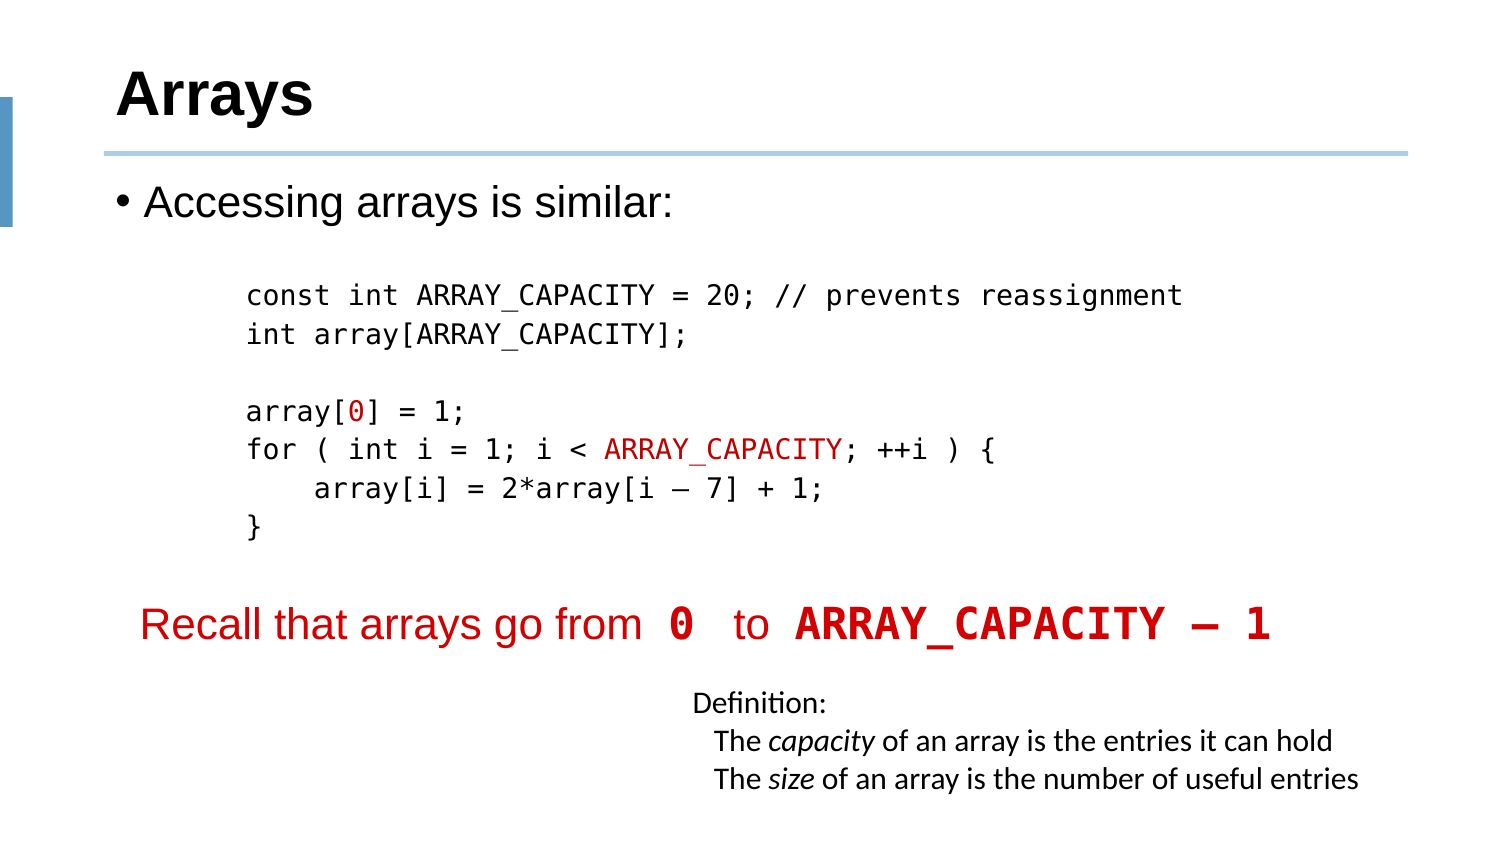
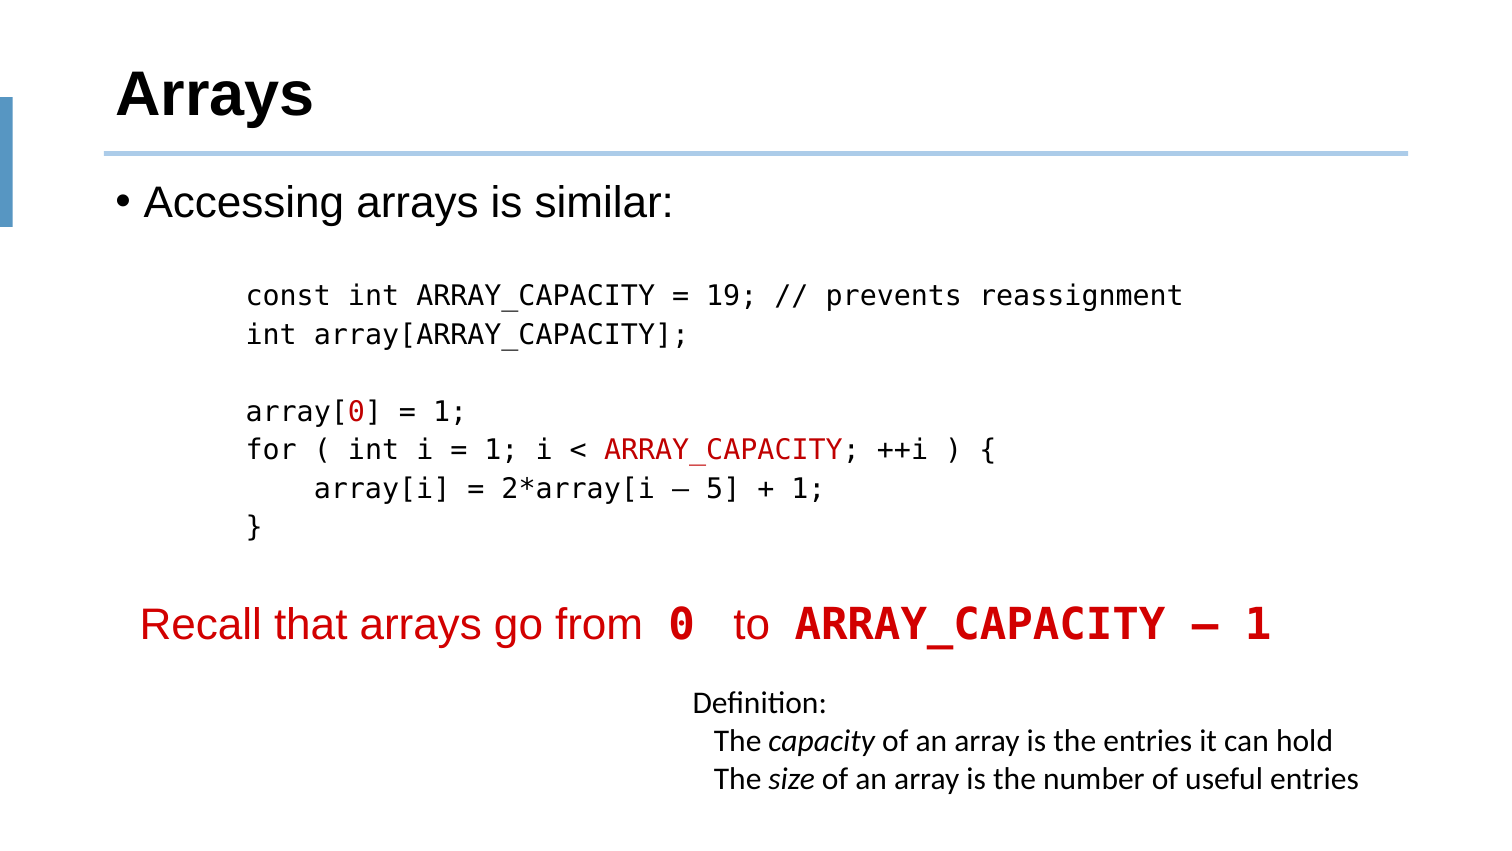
20: 20 -> 19
7: 7 -> 5
